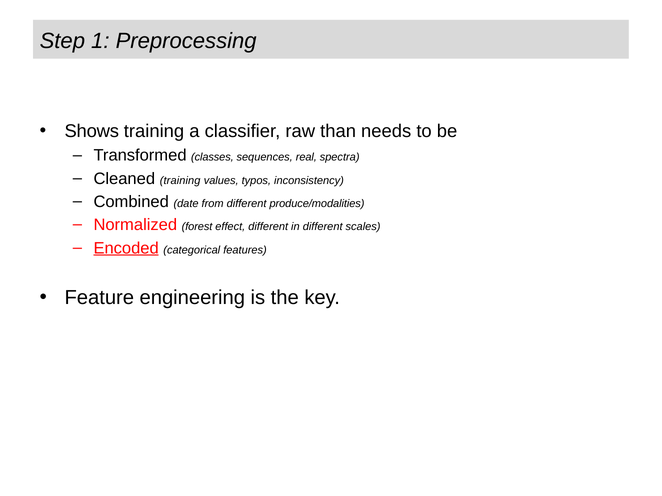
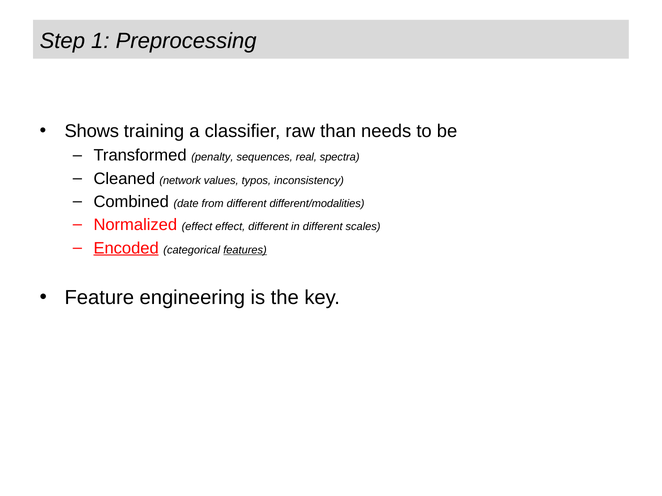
classes: classes -> penalty
Cleaned training: training -> network
produce/modalities: produce/modalities -> different/modalities
Normalized forest: forest -> effect
features underline: none -> present
